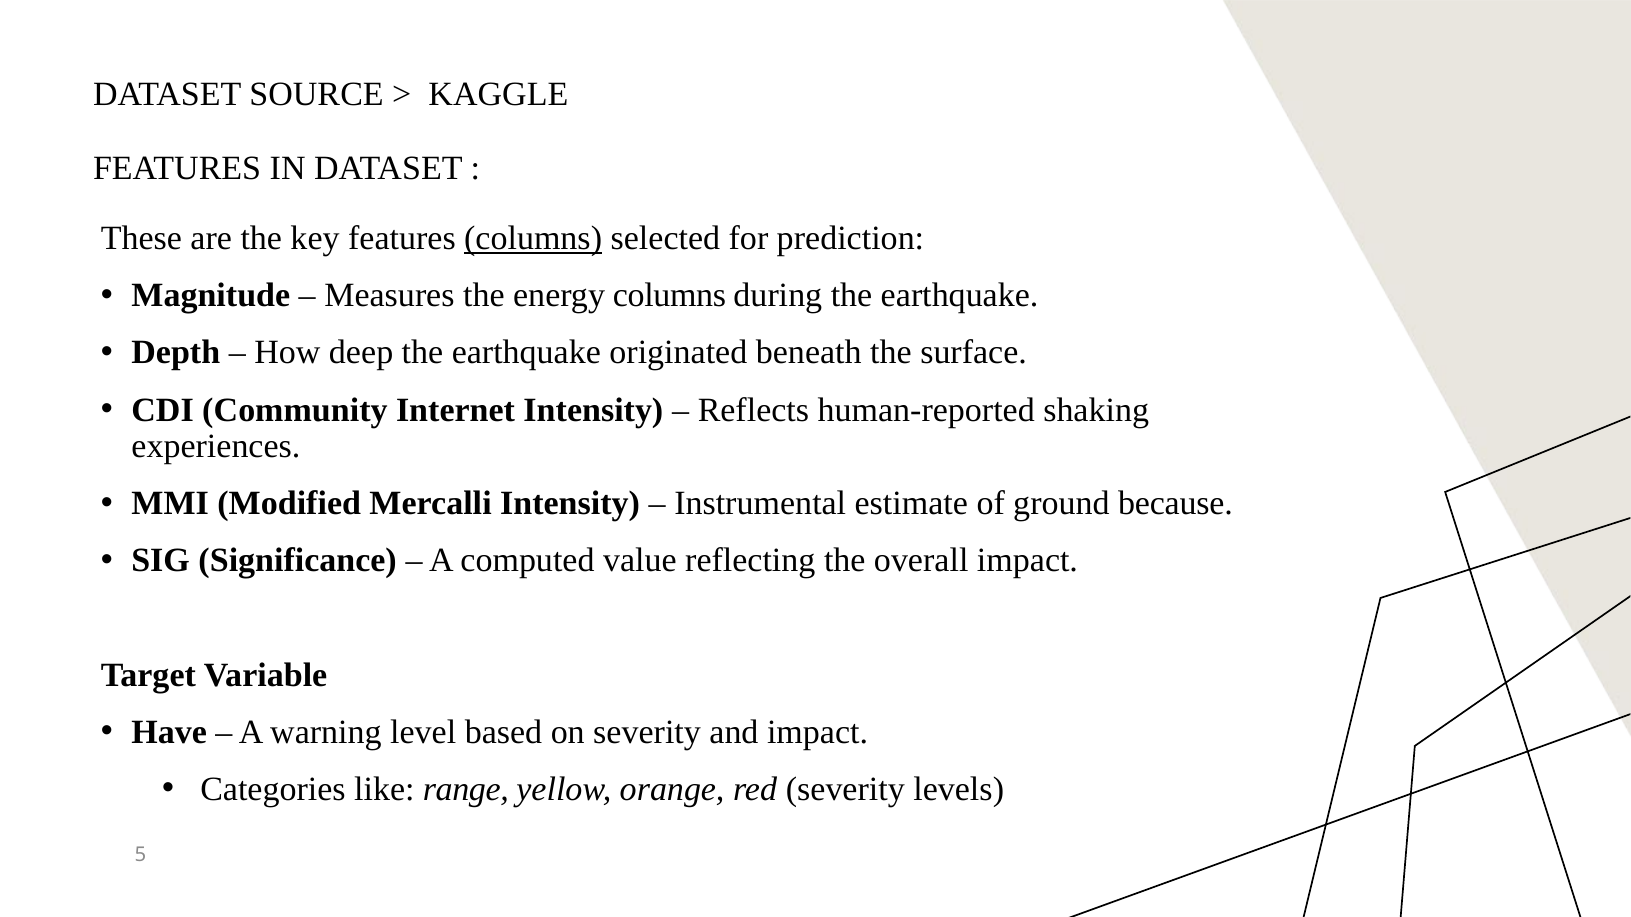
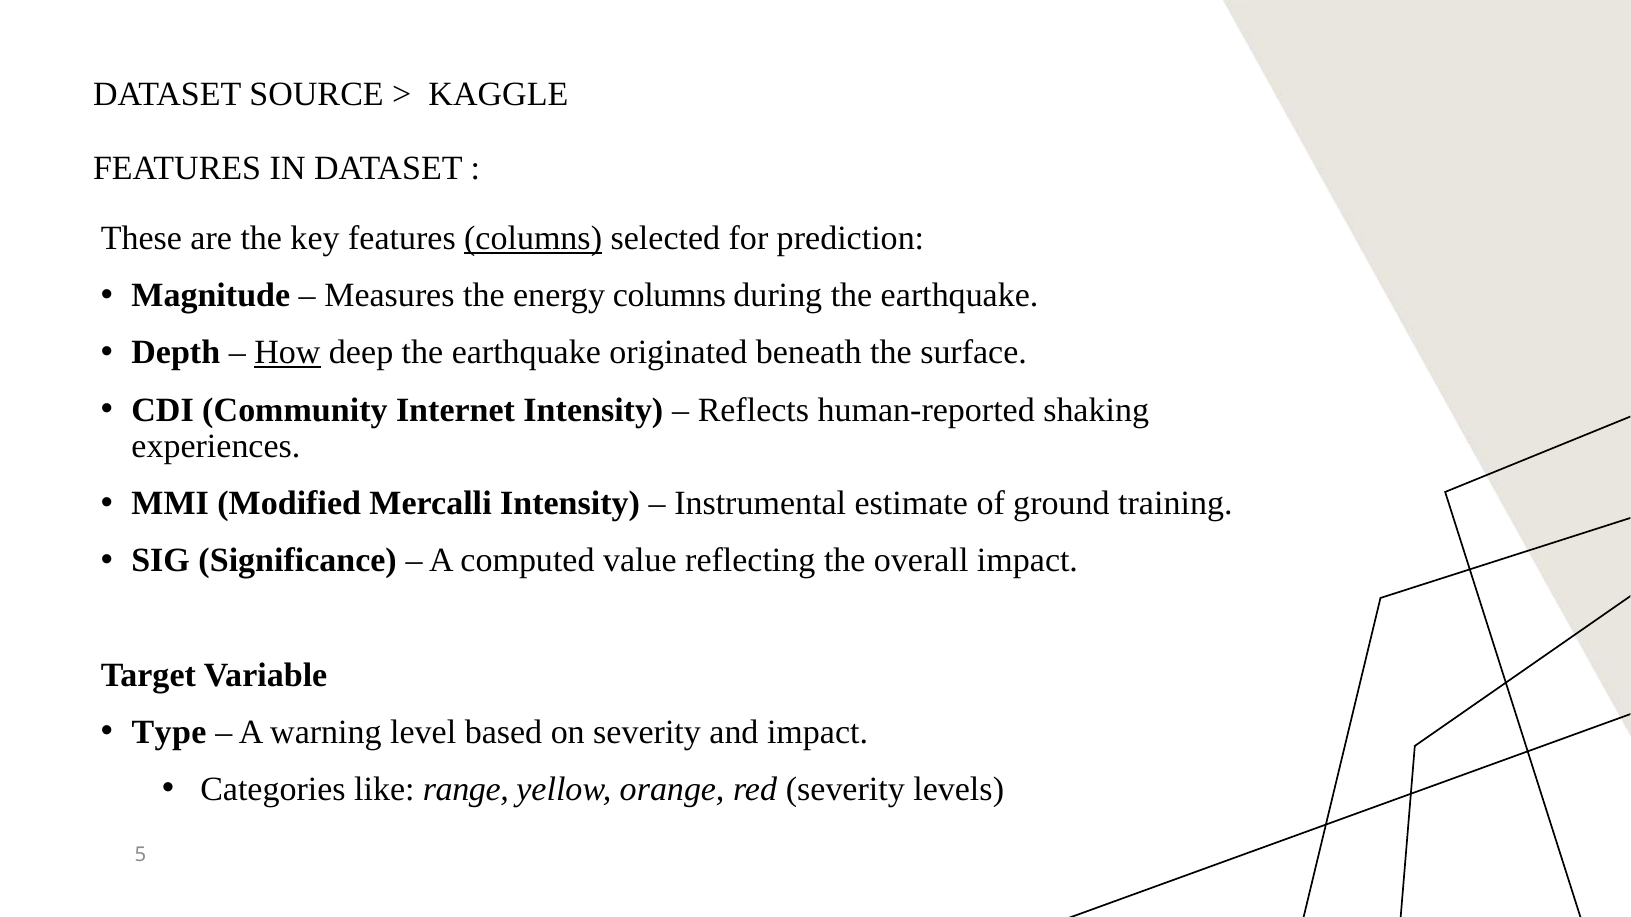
How underline: none -> present
because: because -> training
Have: Have -> Type
